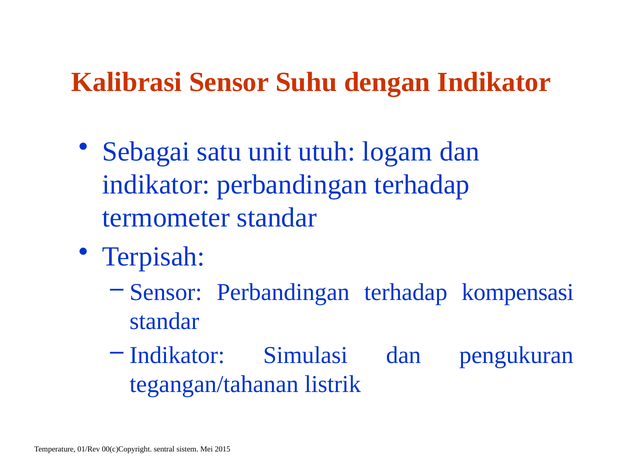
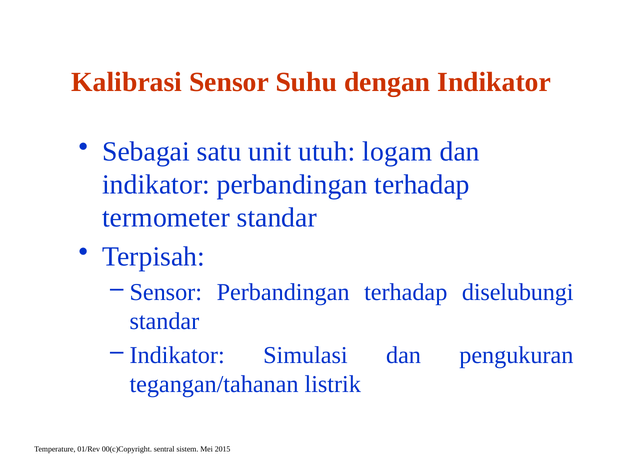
kompensasi: kompensasi -> diselubungi
